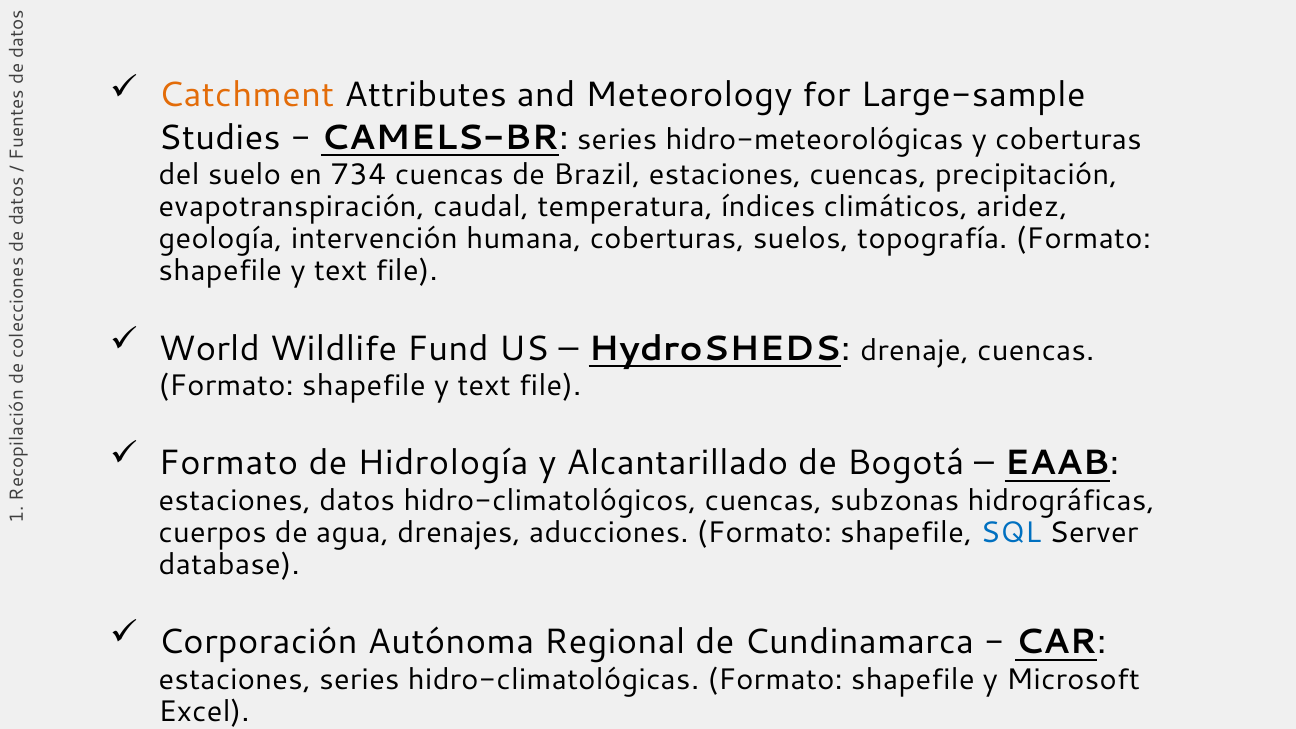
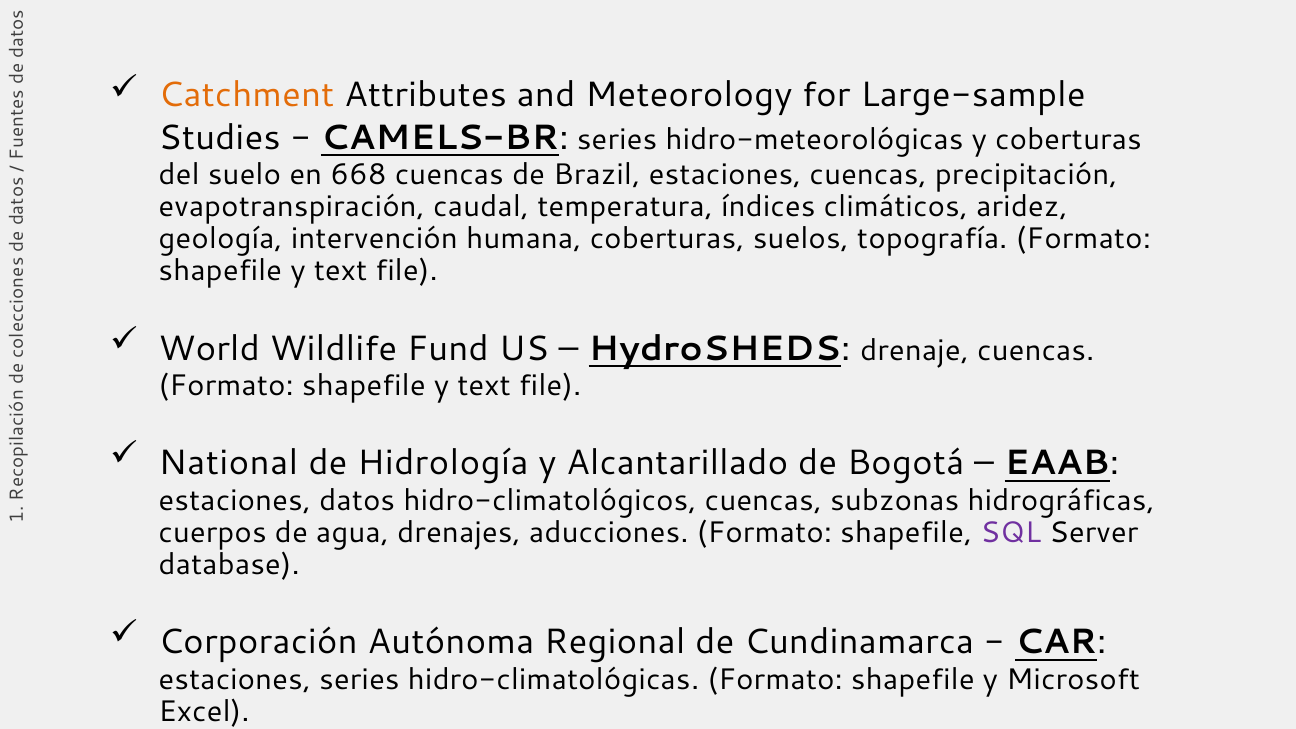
734: 734 -> 668
Formato at (228, 463): Formato -> National
SQL colour: blue -> purple
